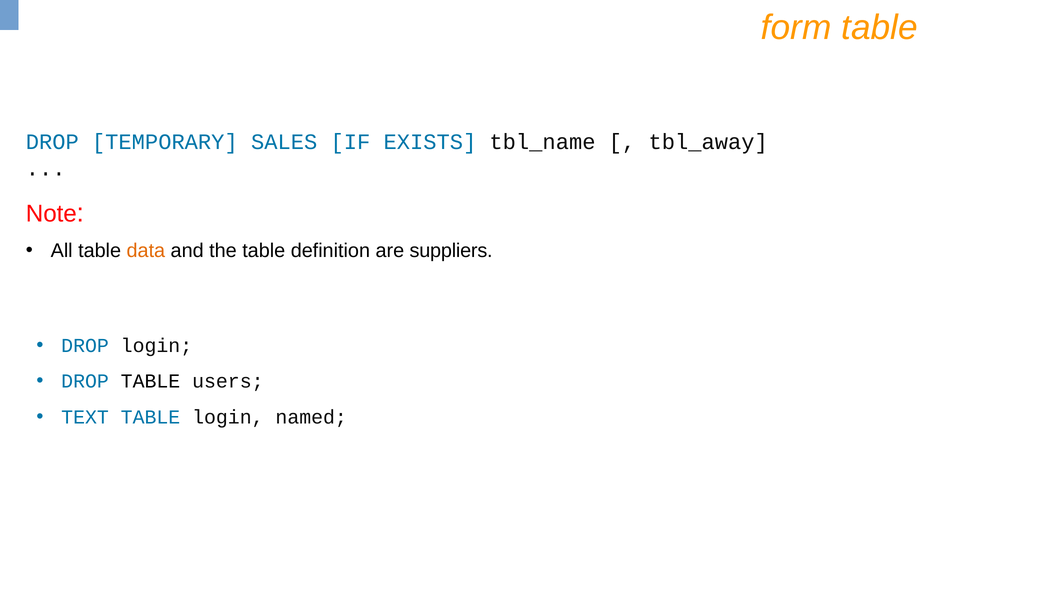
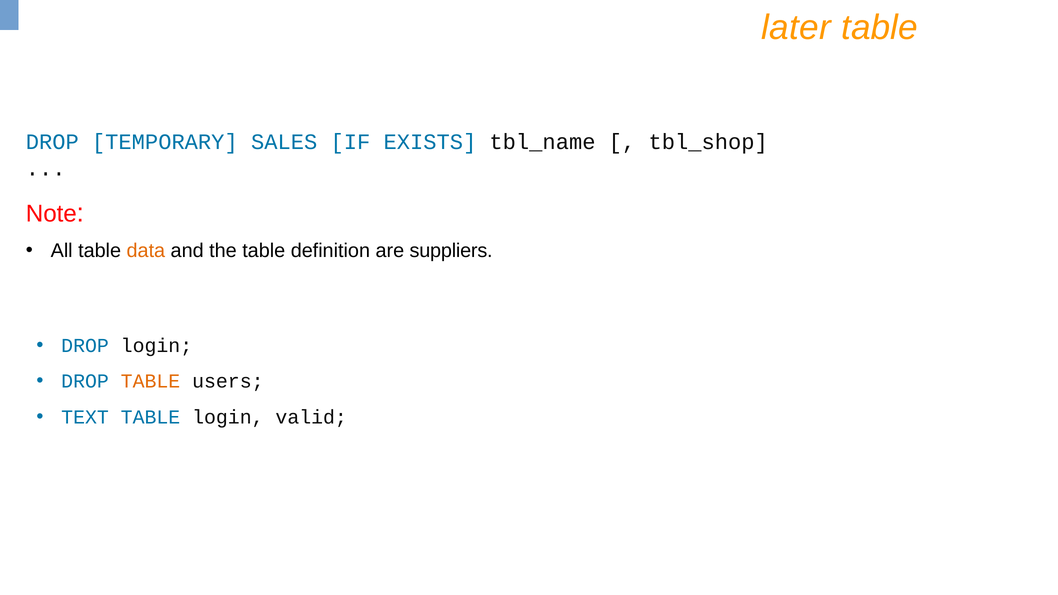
form: form -> later
tbl_away: tbl_away -> tbl_shop
TABLE at (150, 381) colour: black -> orange
named: named -> valid
